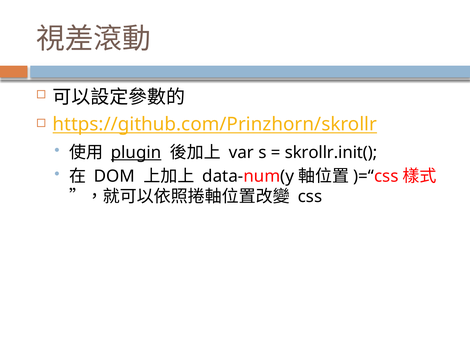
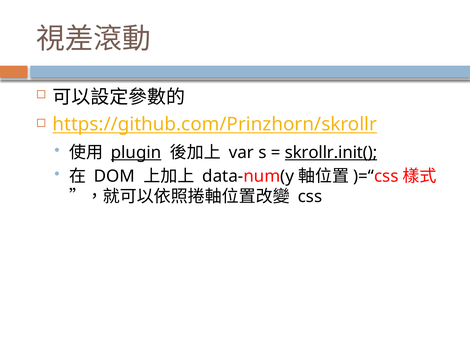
skrollr.init( underline: none -> present
